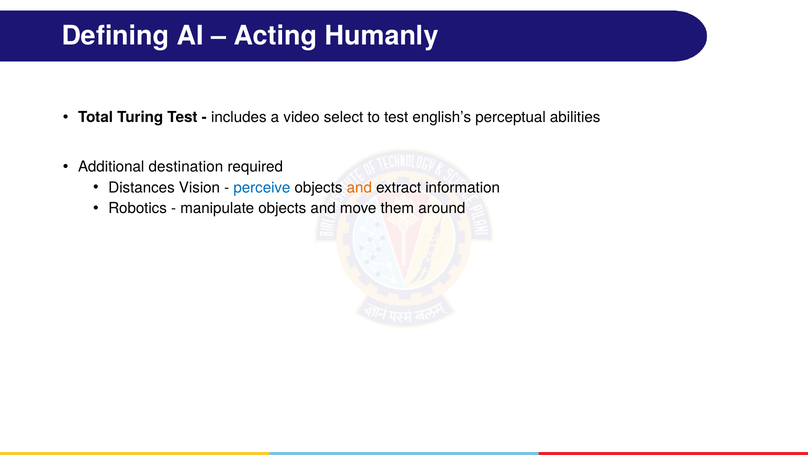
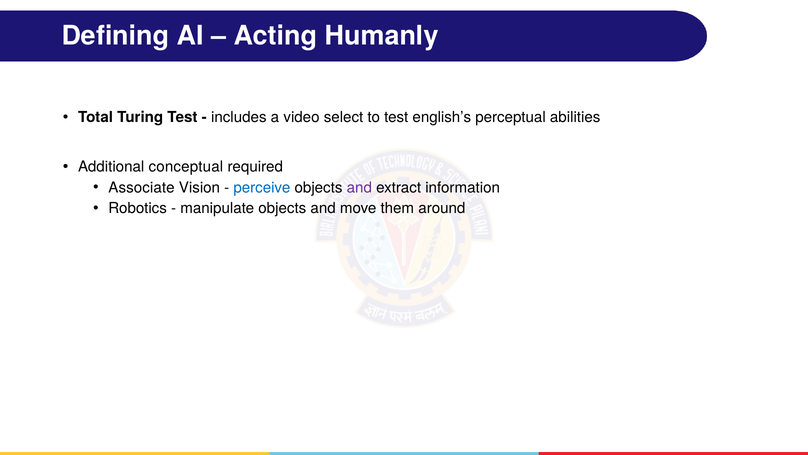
destination: destination -> conceptual
Distances: Distances -> Associate
and at (359, 187) colour: orange -> purple
